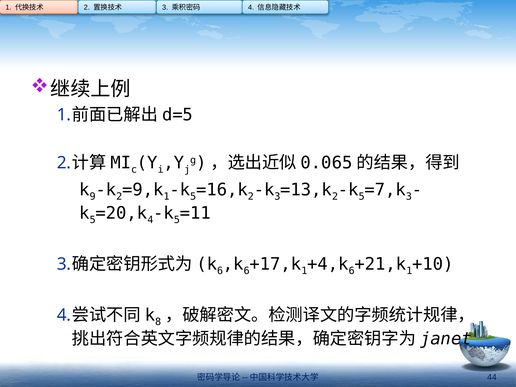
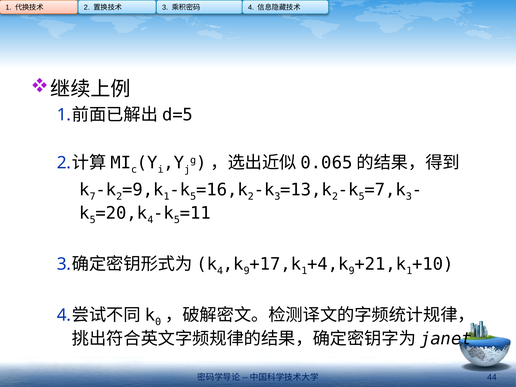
9: 9 -> 7
6 at (220, 271): 6 -> 4
6 at (247, 271): 6 -> 9
6 at (352, 271): 6 -> 9
8: 8 -> 0
